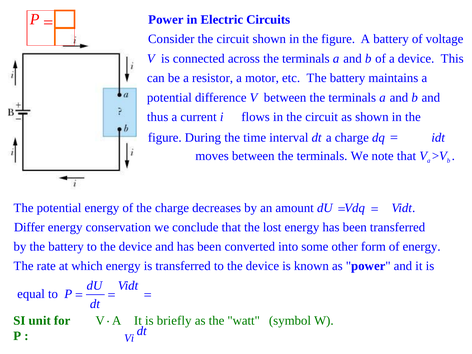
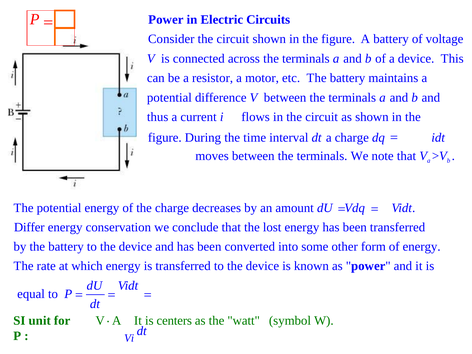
briefly: briefly -> centers
